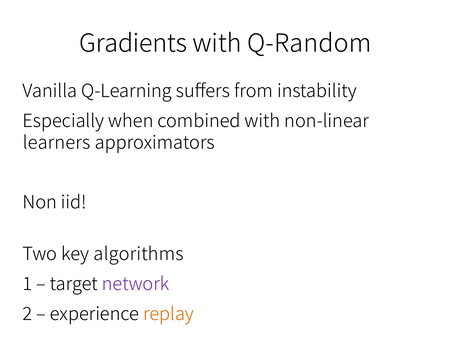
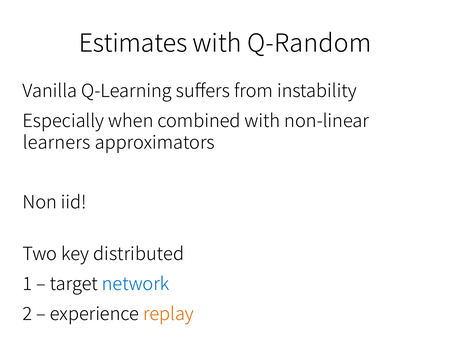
Gradients: Gradients -> Estimates
algorithms: algorithms -> distributed
network colour: purple -> blue
